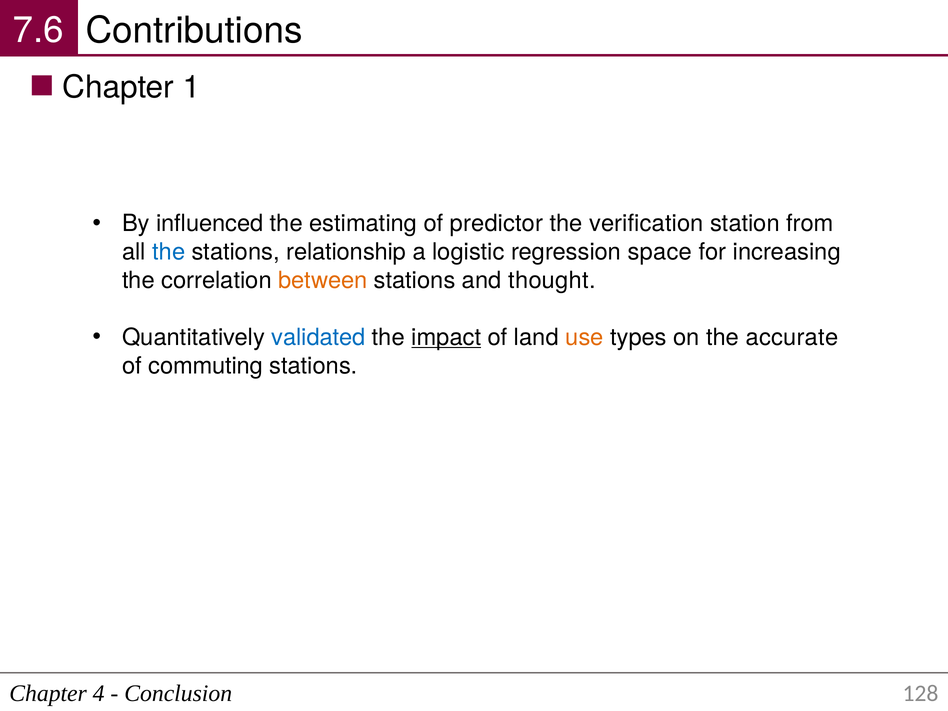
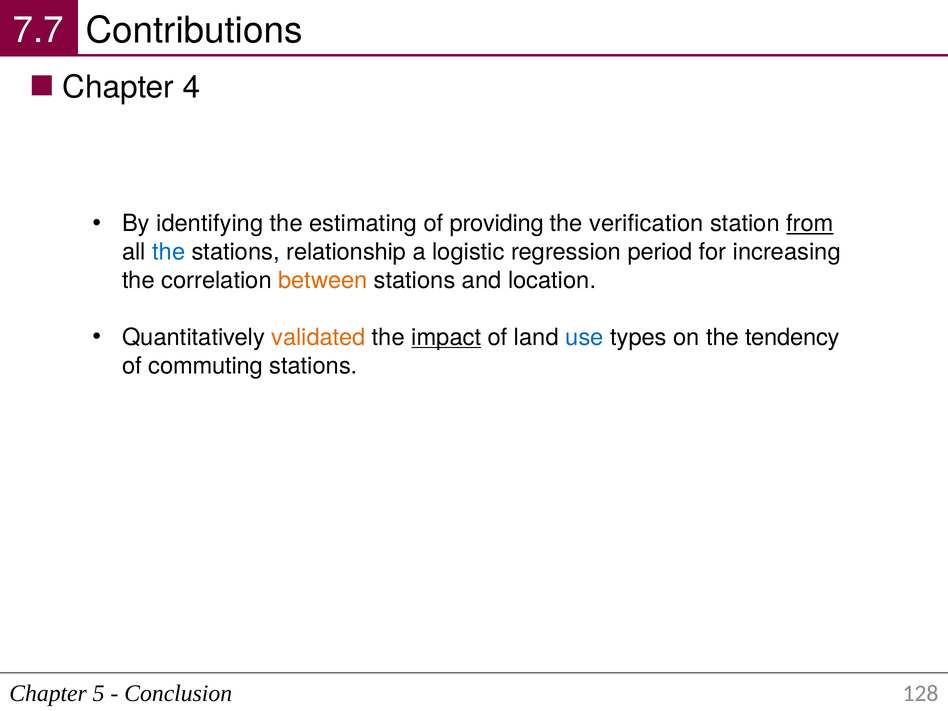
7.6: 7.6 -> 7.7
1: 1 -> 4
influenced: influenced -> identifying
predictor: predictor -> providing
from underline: none -> present
space: space -> period
thought: thought -> location
validated colour: blue -> orange
use colour: orange -> blue
accurate: accurate -> tendency
4: 4 -> 5
